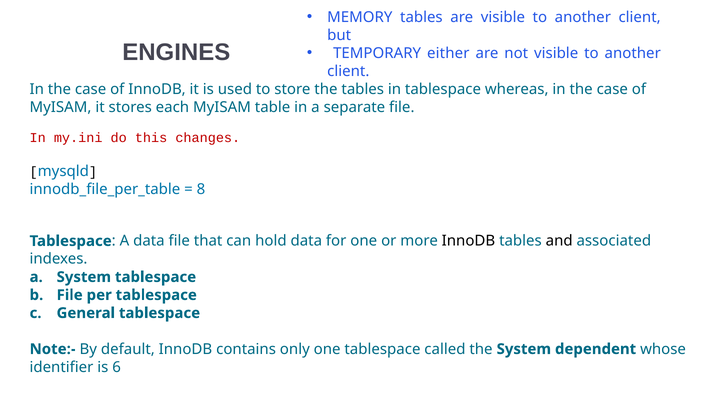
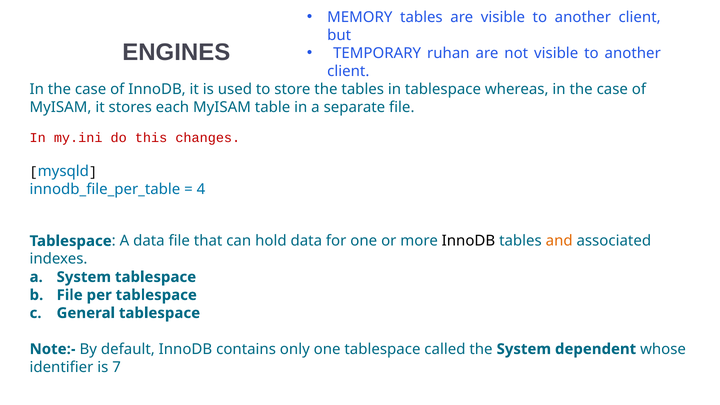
either: either -> ruhan
8: 8 -> 4
and colour: black -> orange
6: 6 -> 7
